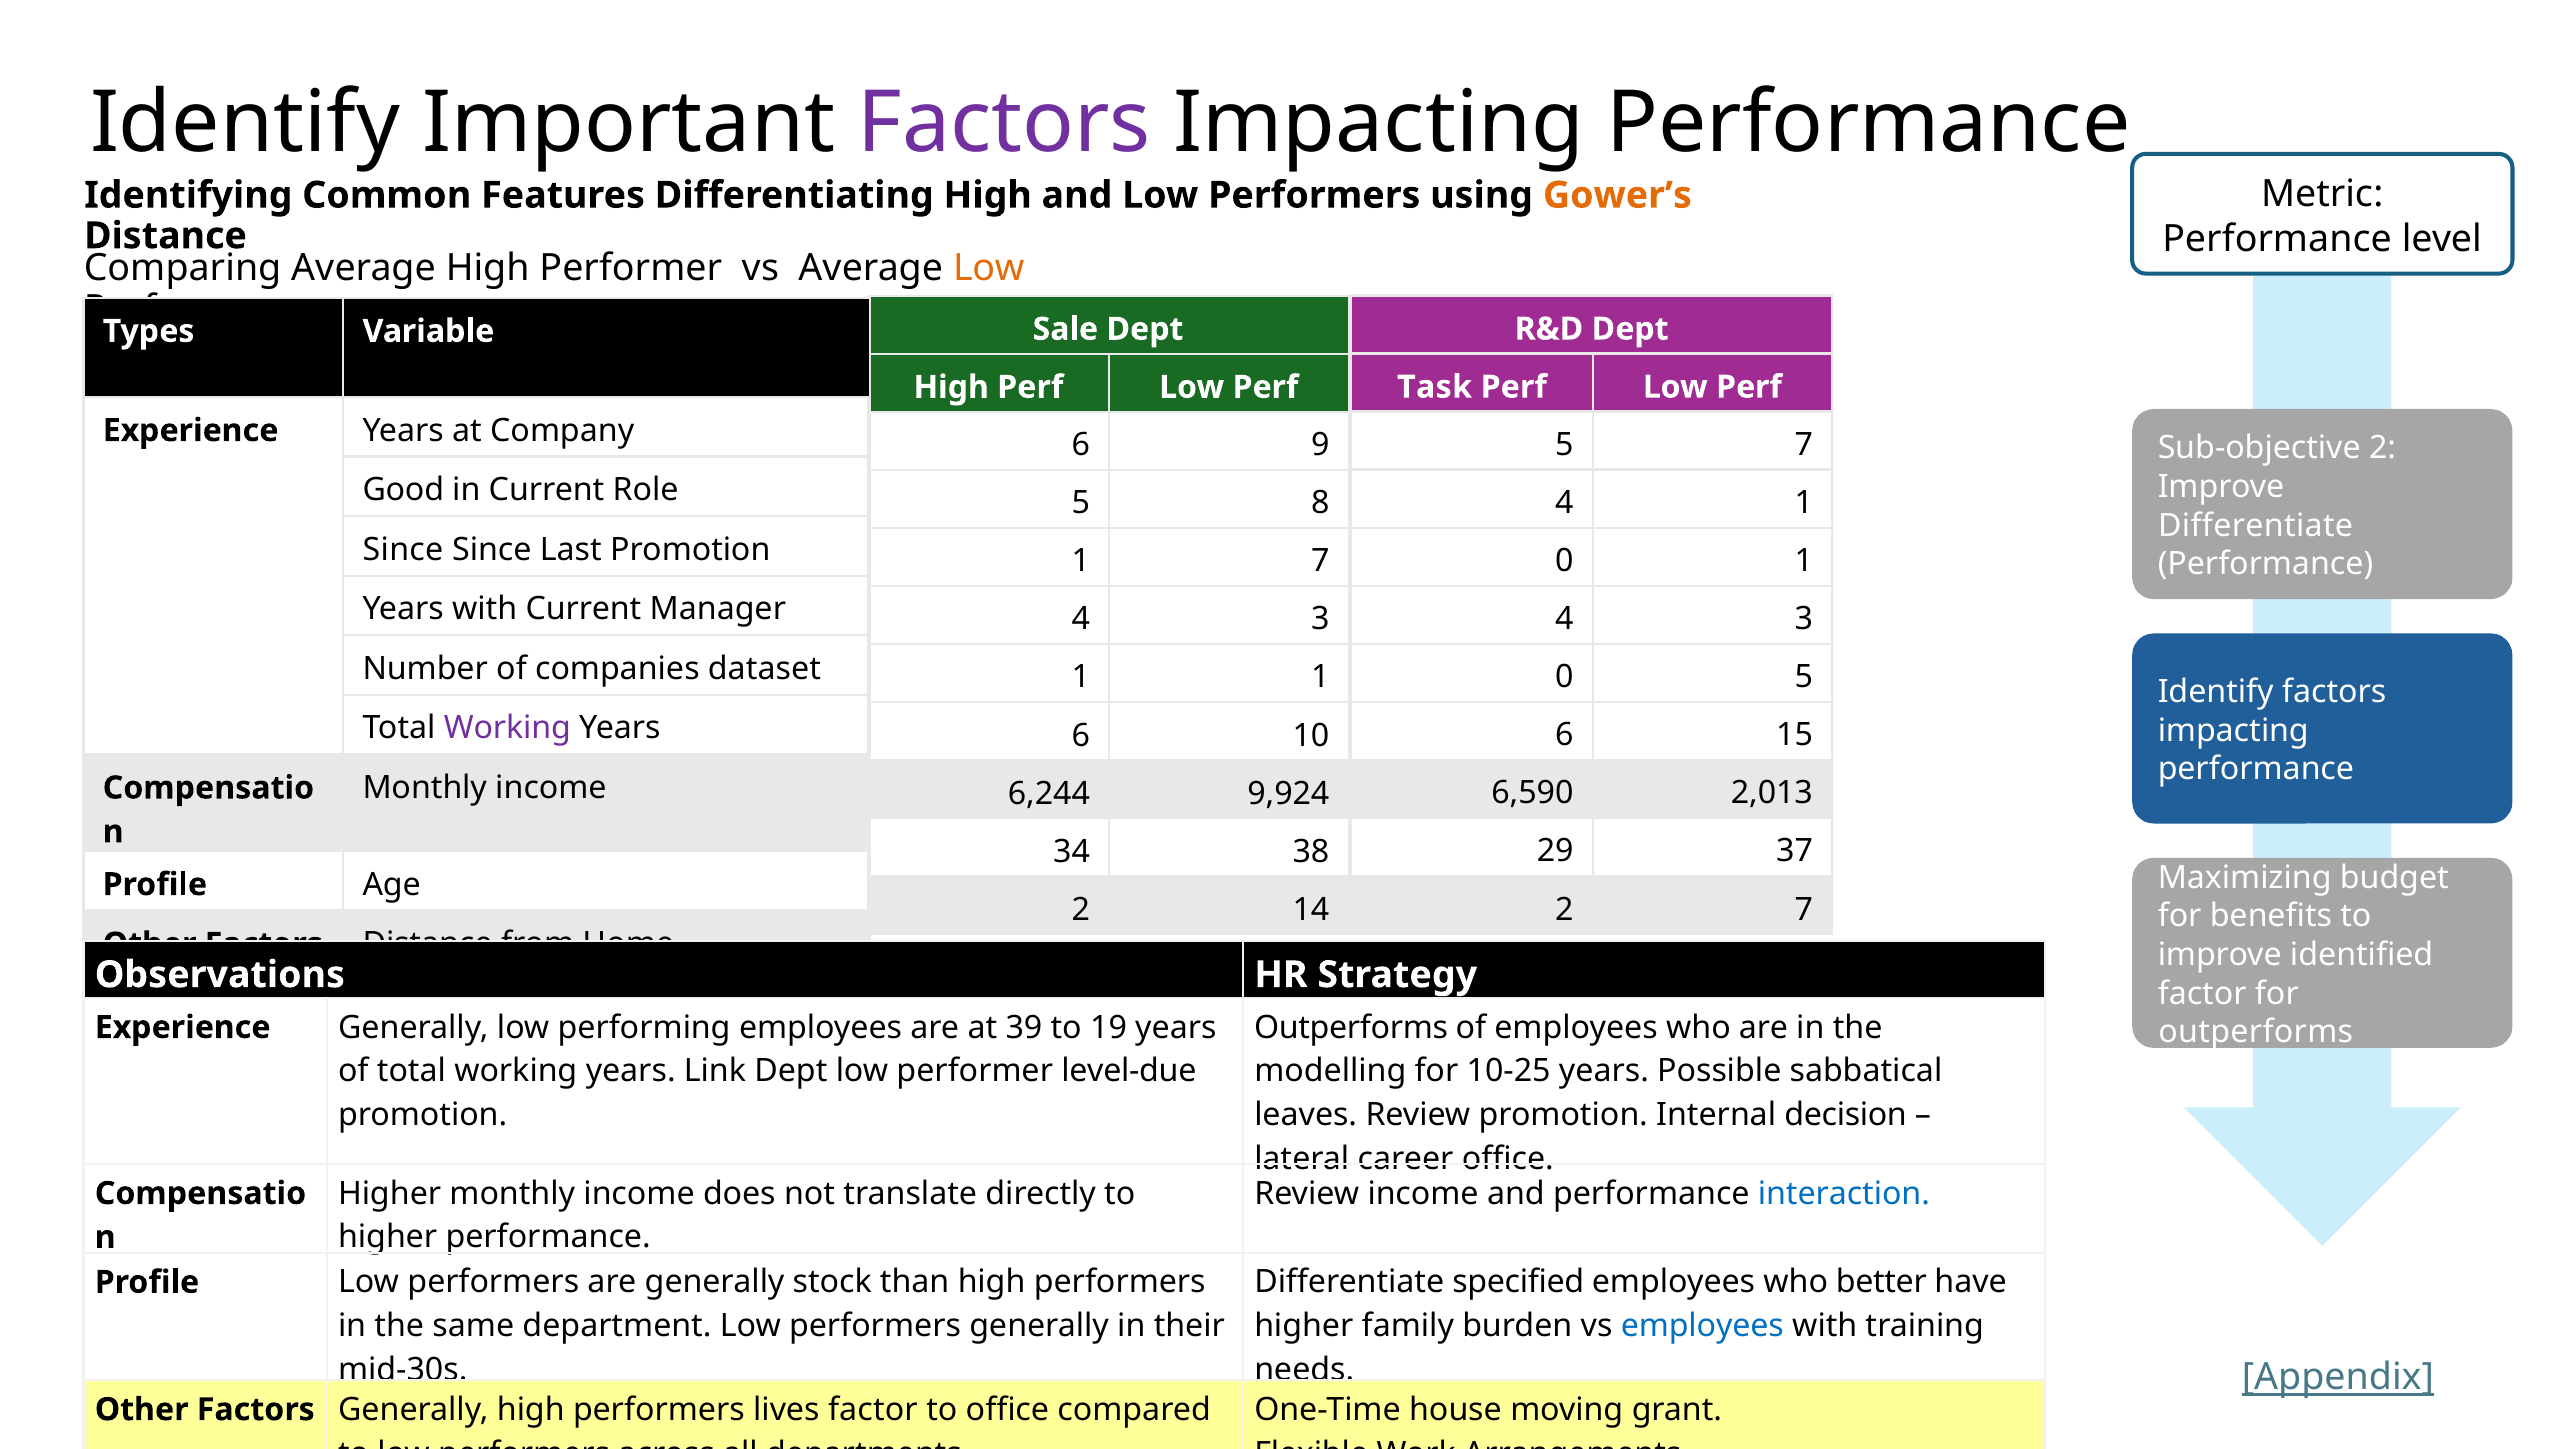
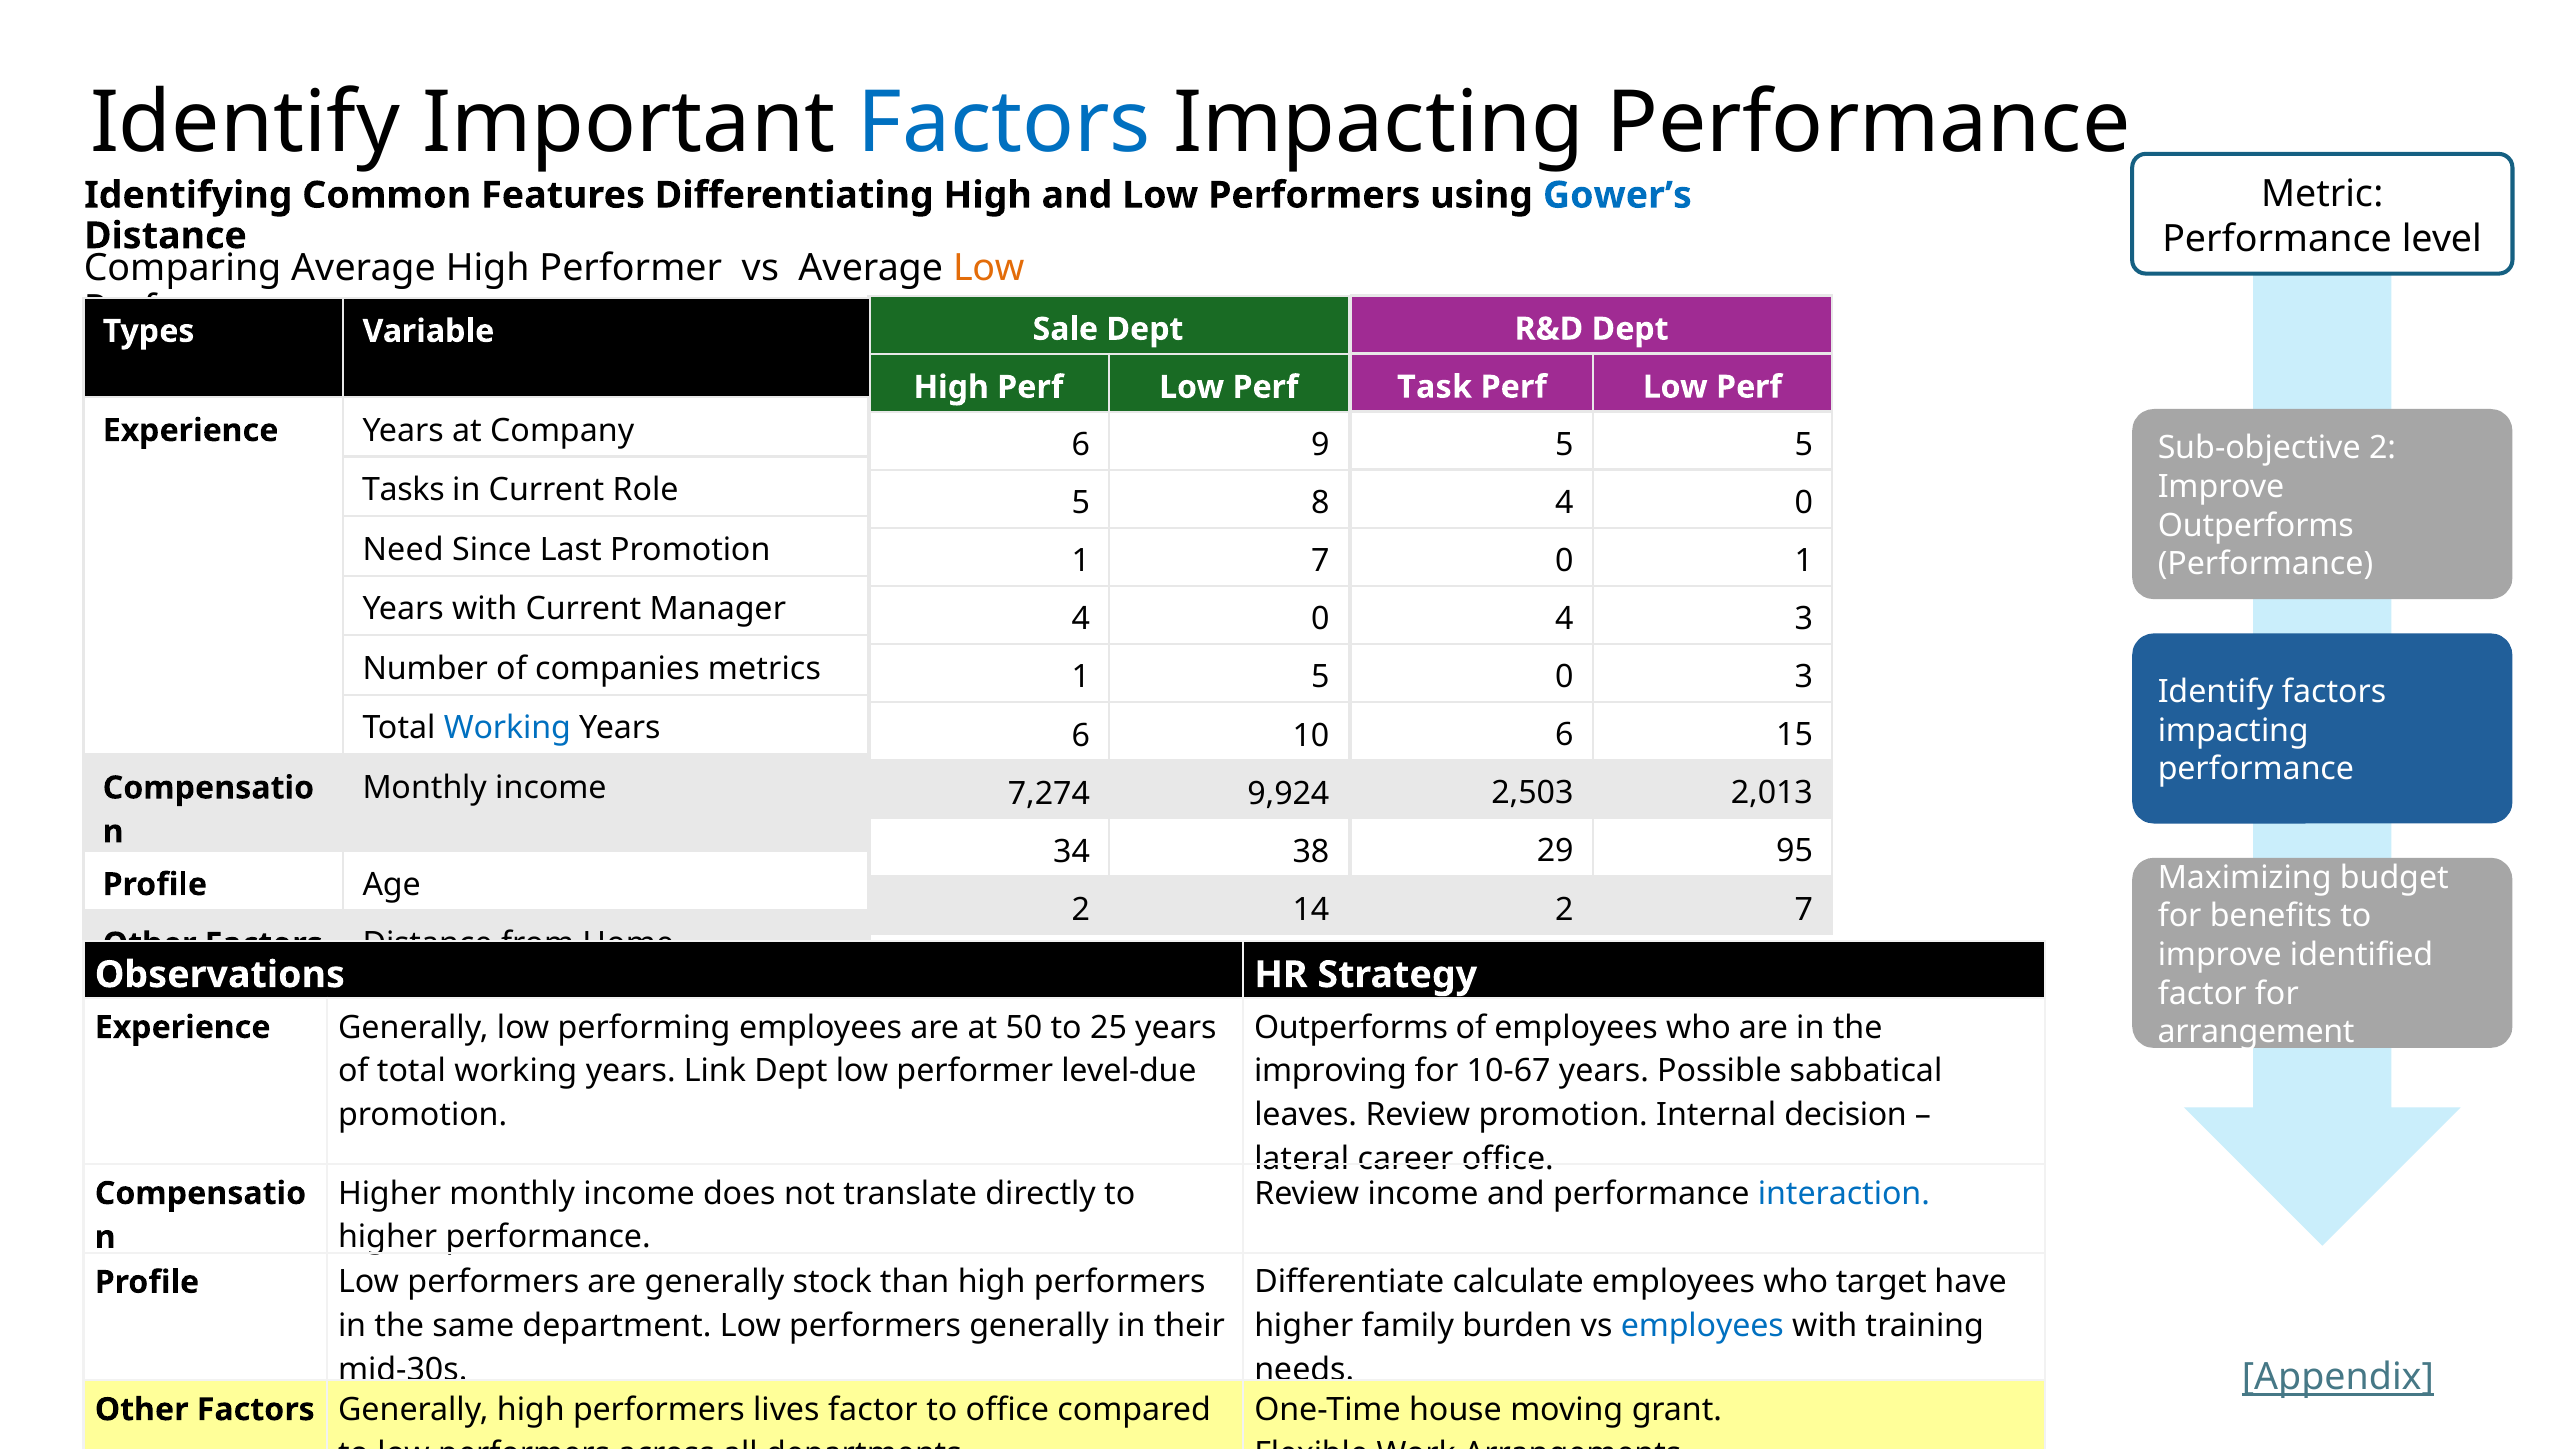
Factors at (1004, 123) colour: purple -> blue
Gower’s colour: orange -> blue
5 7: 7 -> 5
Good: Good -> Tasks
1 at (1804, 503): 1 -> 0
Differentiate at (2256, 526): Differentiate -> Outperforms
Since at (403, 550): Since -> Need
3 at (1320, 619): 3 -> 0
dataset: dataset -> metrics
1 1: 1 -> 5
0 5: 5 -> 3
Working at (507, 728) colour: purple -> blue
6,590: 6,590 -> 2,503
6,244: 6,244 -> 7,274
37: 37 -> 95
39: 39 -> 50
19: 19 -> 25
outperforms at (2256, 1032): outperforms -> arrangement
modelling: modelling -> improving
10-25: 10-25 -> 10-67
specified: specified -> calculate
better: better -> target
